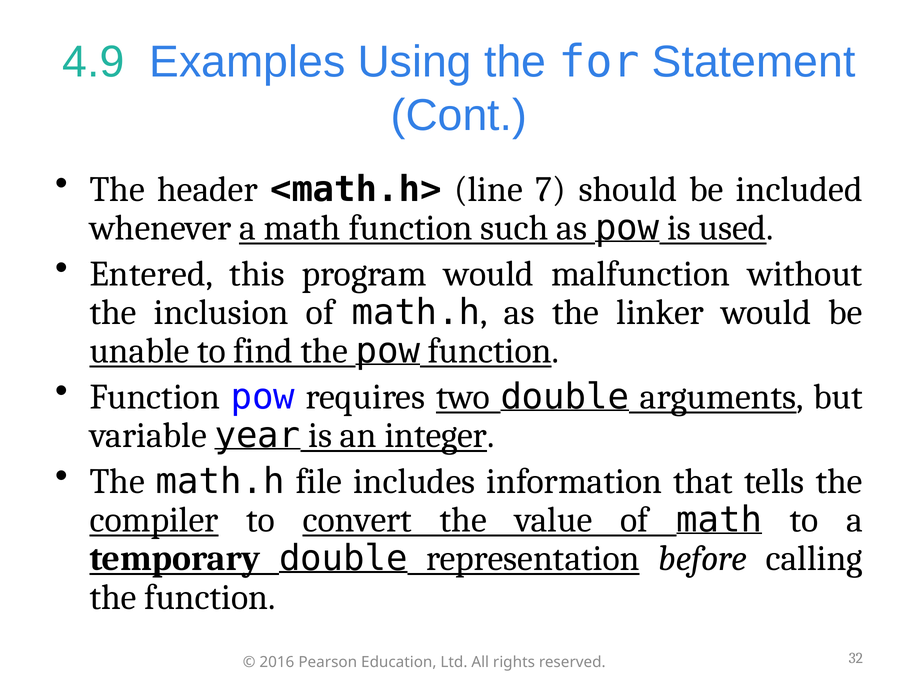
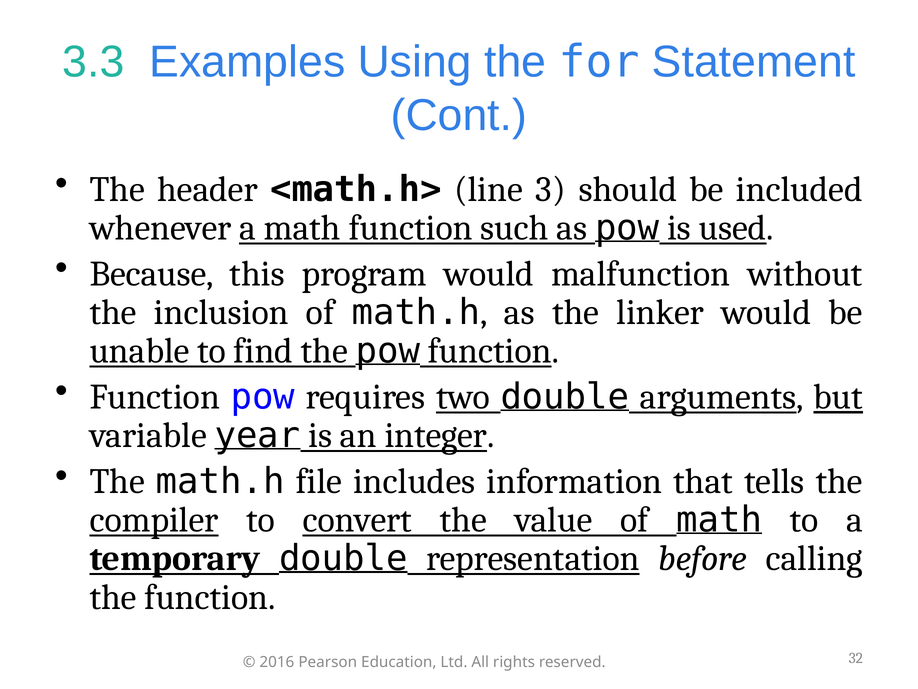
4.9: 4.9 -> 3.3
7: 7 -> 3
Entered: Entered -> Because
but underline: none -> present
